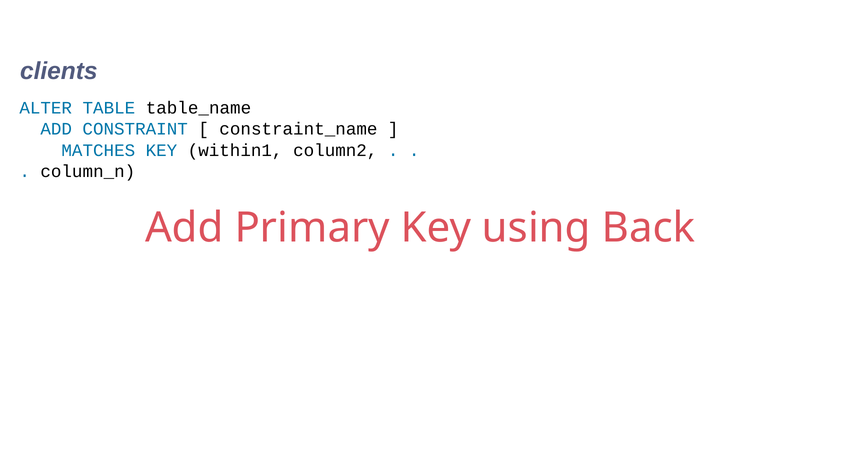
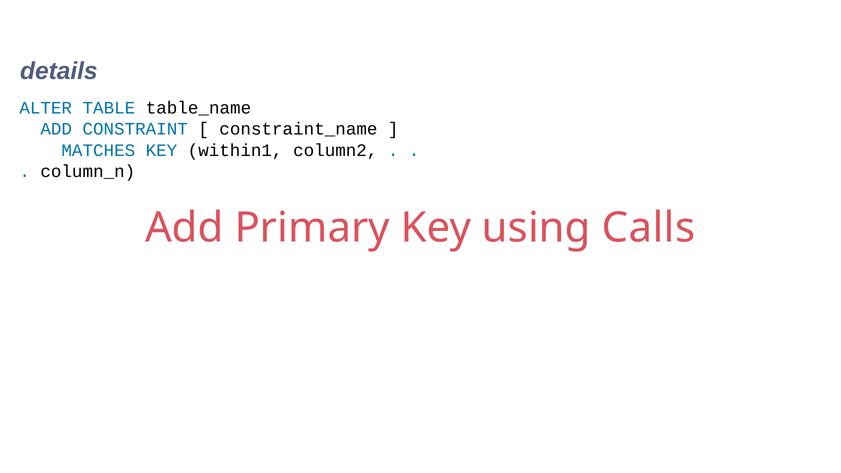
clients: clients -> details
Back: Back -> Calls
